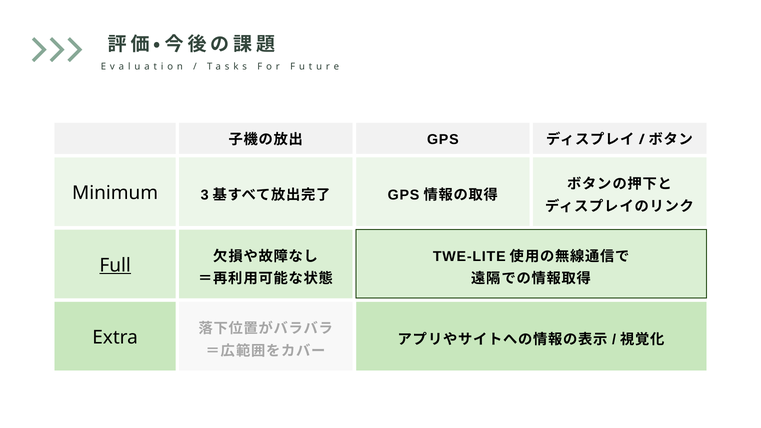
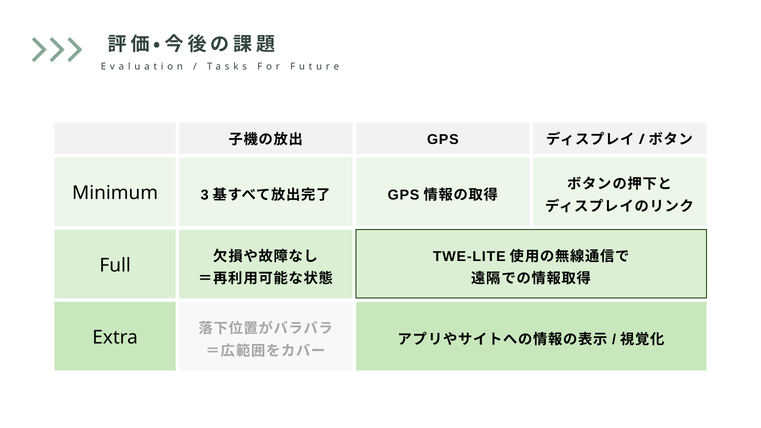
Full underline: present -> none
